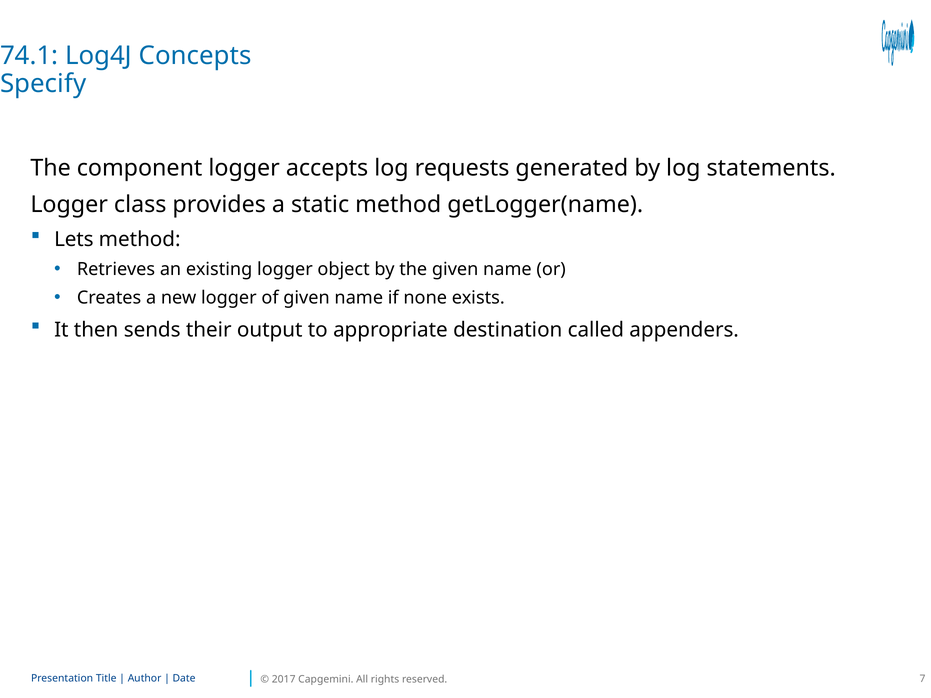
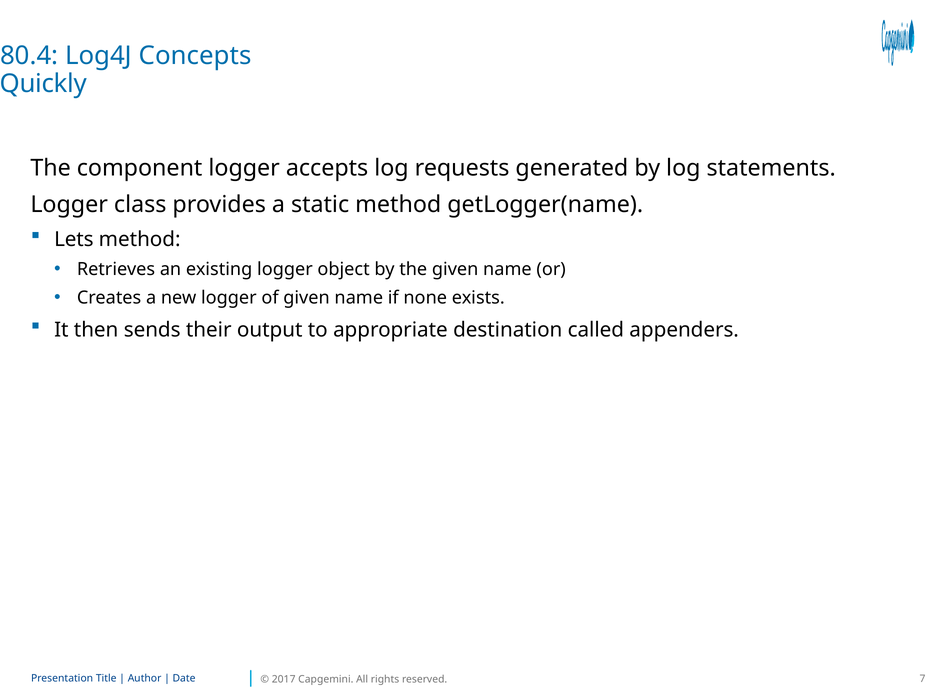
74.1: 74.1 -> 80.4
Specify: Specify -> Quickly
